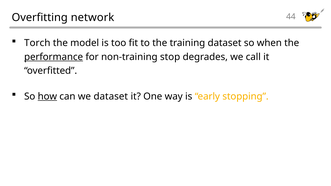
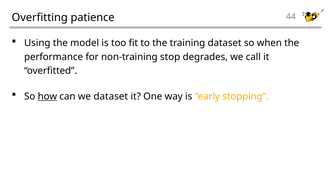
network: network -> patience
Torch: Torch -> Using
performance underline: present -> none
